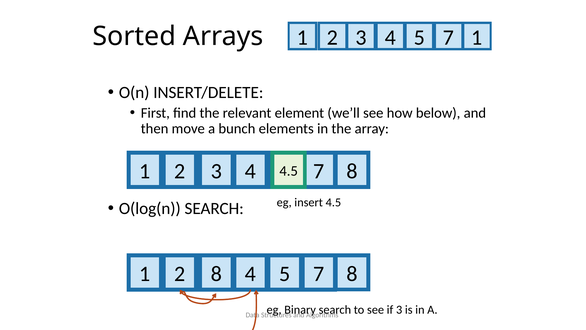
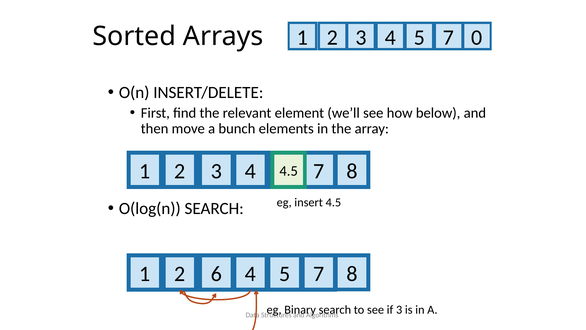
1 at (477, 37): 1 -> 0
1 8: 8 -> 6
